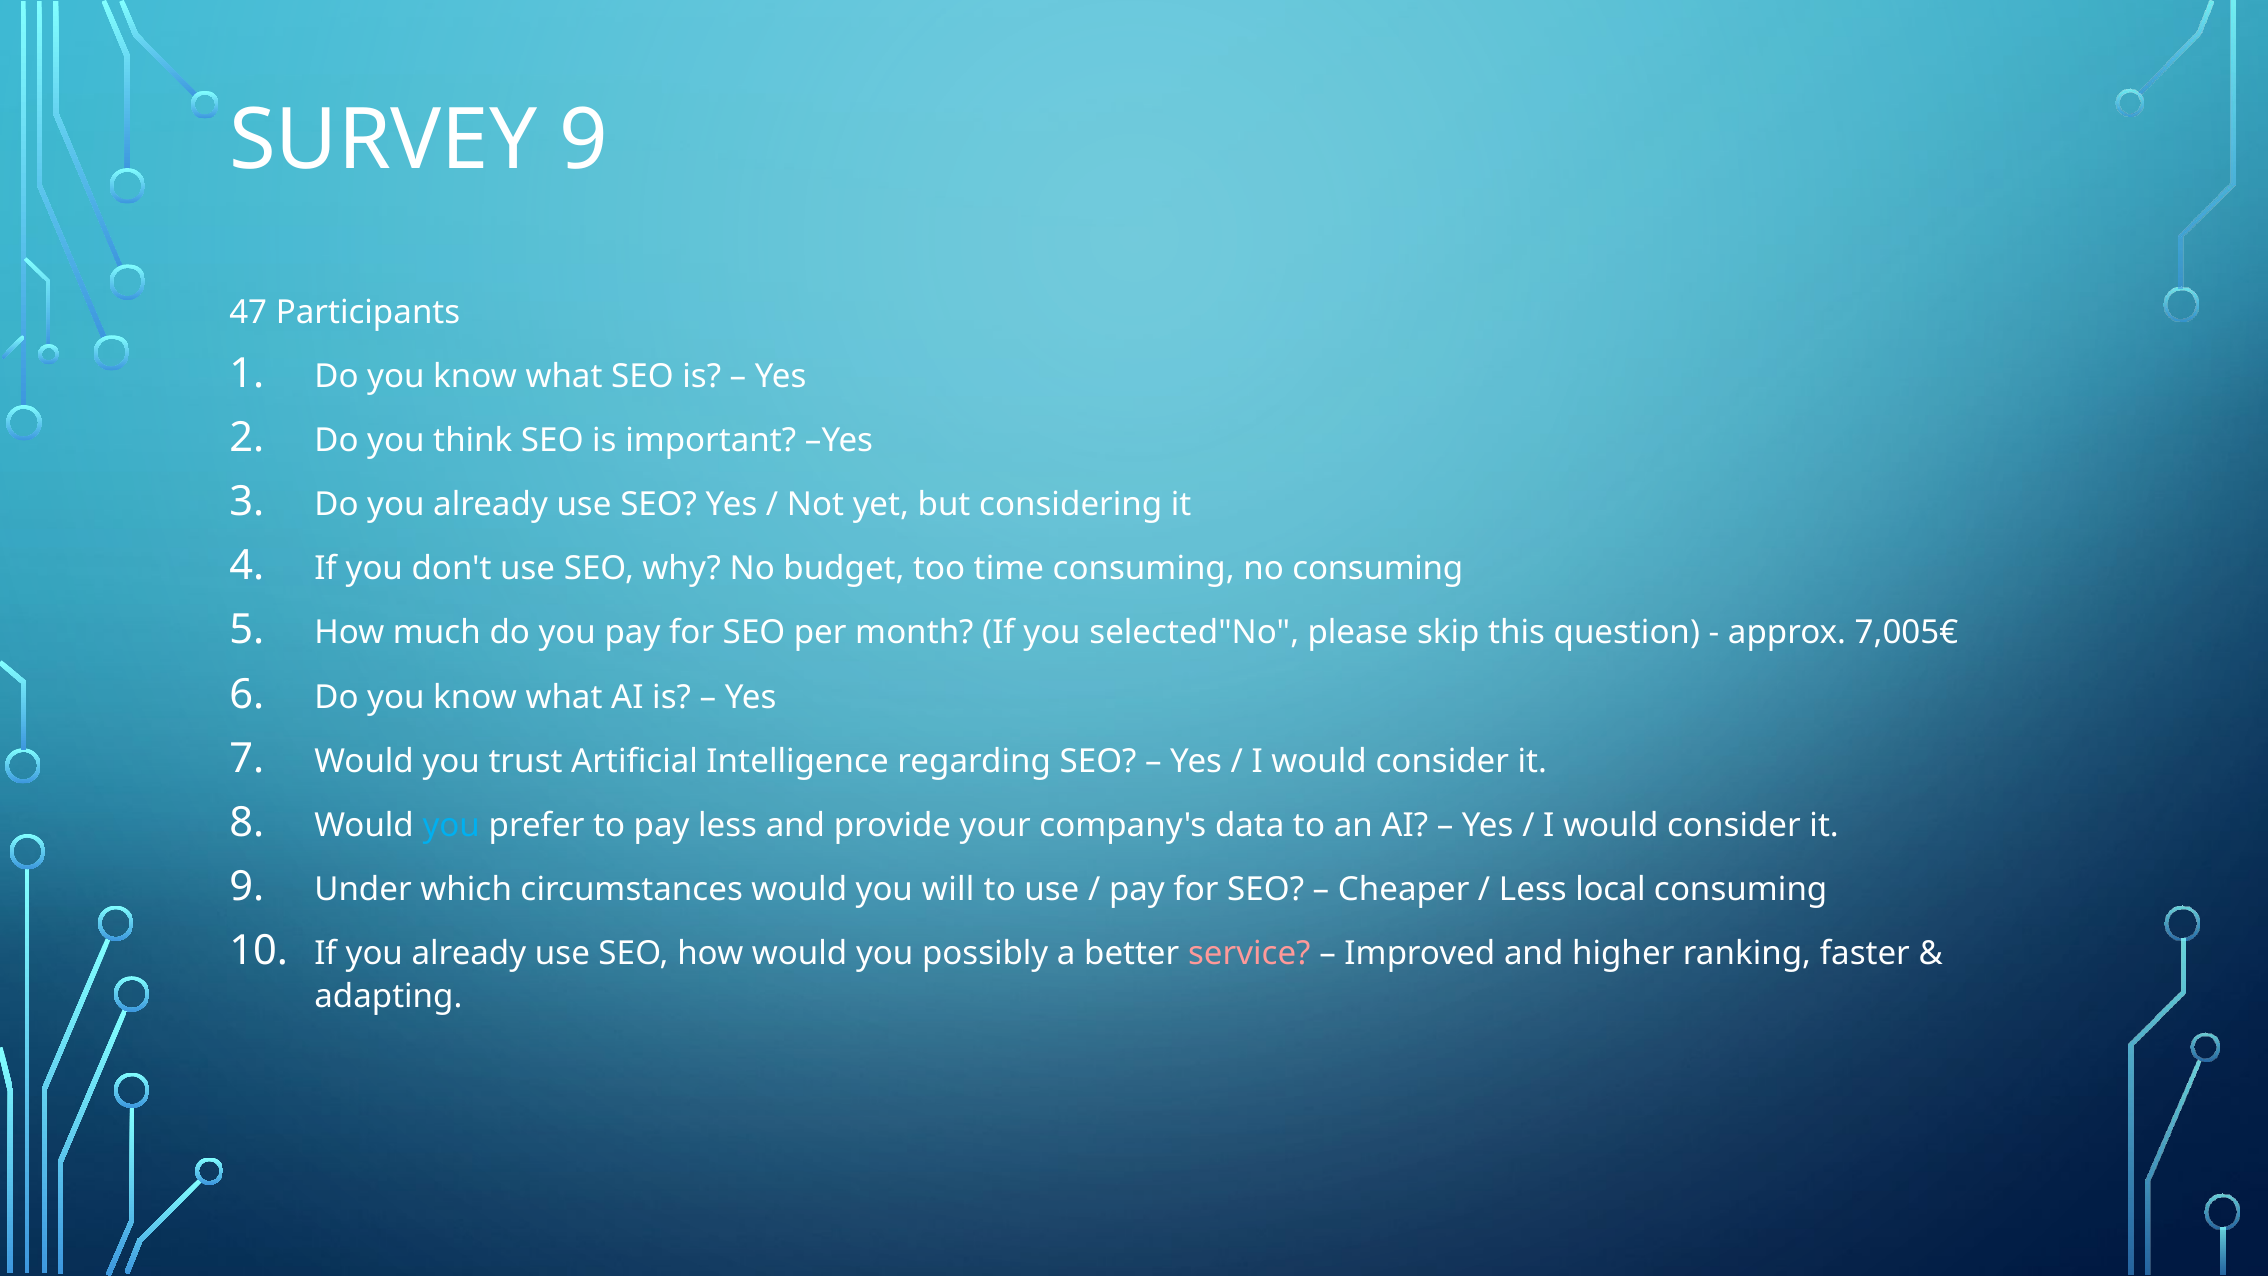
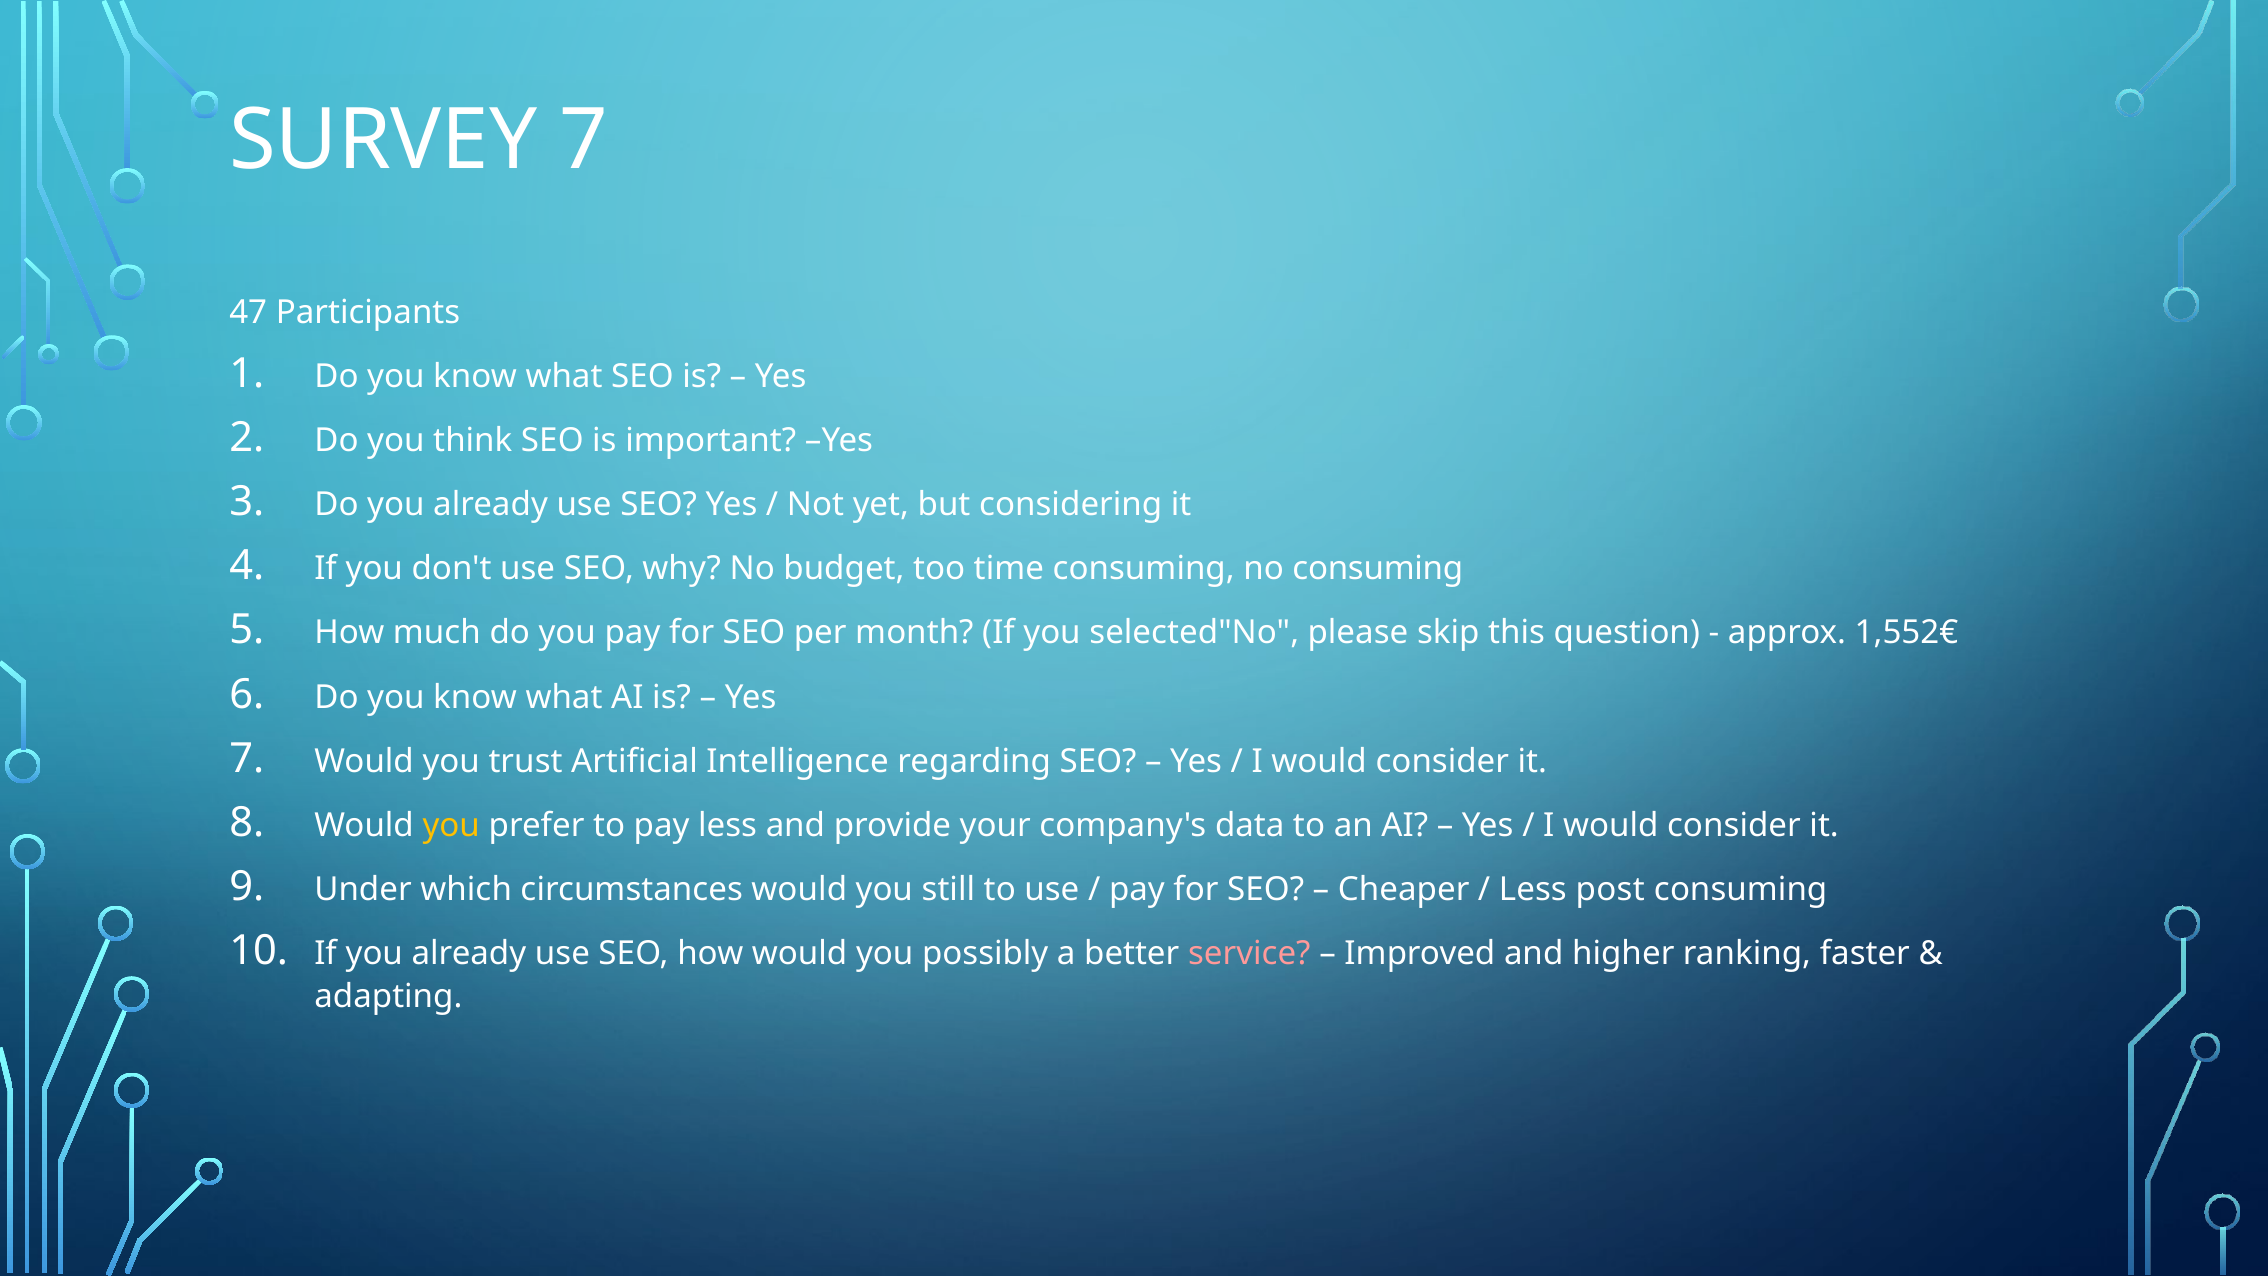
SURVEY 9: 9 -> 7
7,005€: 7,005€ -> 1,552€
you at (451, 825) colour: light blue -> yellow
will: will -> still
local: local -> post
